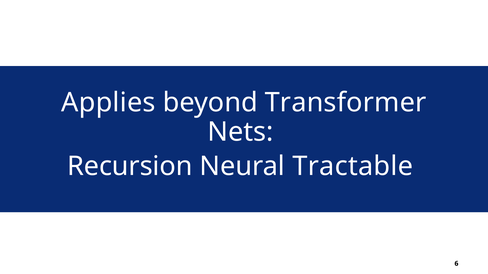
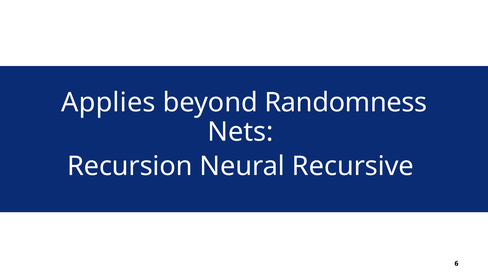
Transformer: Transformer -> Randomness
Tractable: Tractable -> Recursive
